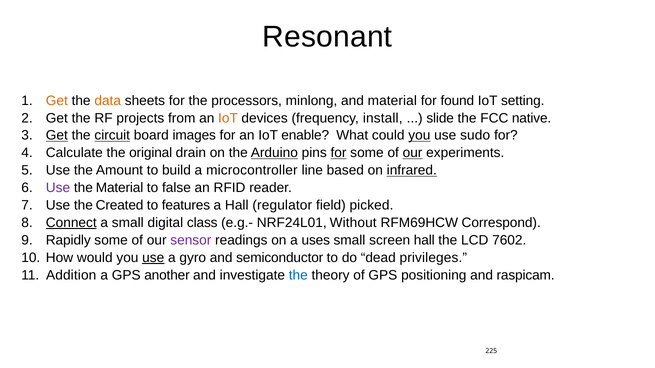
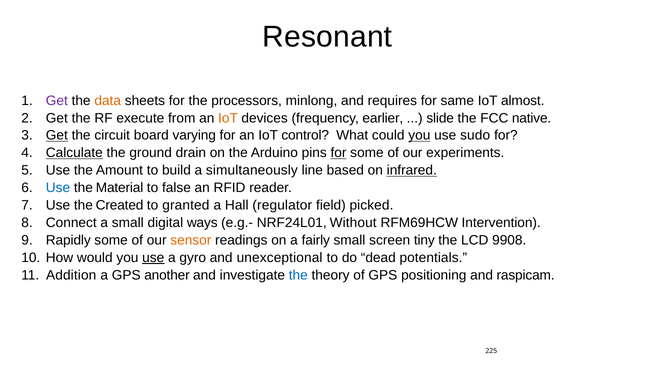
Get at (57, 101) colour: orange -> purple
and material: material -> requires
found: found -> same
setting: setting -> almost
projects: projects -> execute
install: install -> earlier
circuit underline: present -> none
images: images -> varying
enable: enable -> control
Calculate underline: none -> present
original: original -> ground
Arduino underline: present -> none
our at (413, 153) underline: present -> none
microcontroller: microcontroller -> simultaneously
Use at (58, 188) colour: purple -> blue
features: features -> granted
Connect underline: present -> none
class: class -> ways
Correspond: Correspond -> Intervention
sensor colour: purple -> orange
uses: uses -> fairly
screen hall: hall -> tiny
7602: 7602 -> 9908
semiconductor: semiconductor -> unexceptional
privileges: privileges -> potentials
